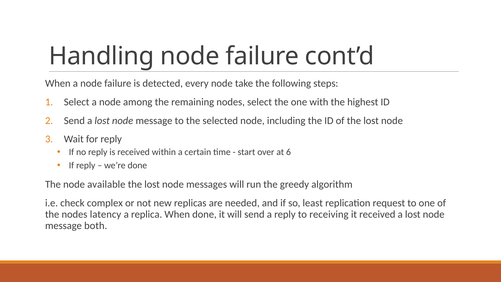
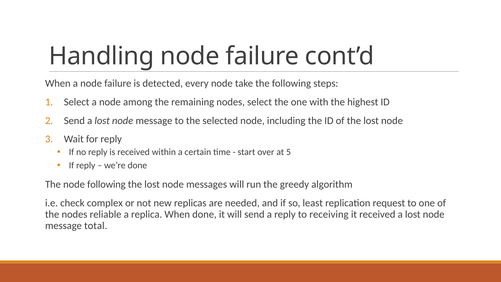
6: 6 -> 5
node available: available -> following
latency: latency -> reliable
both: both -> total
